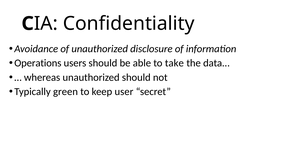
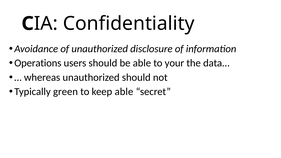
take: take -> your
keep user: user -> able
